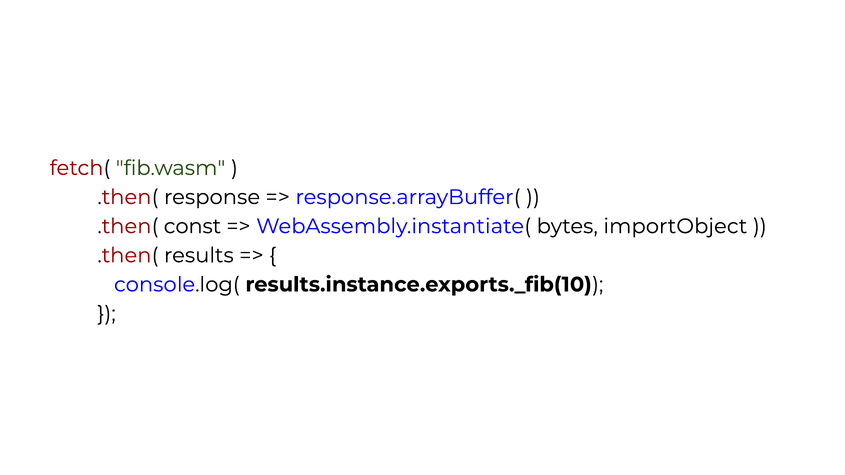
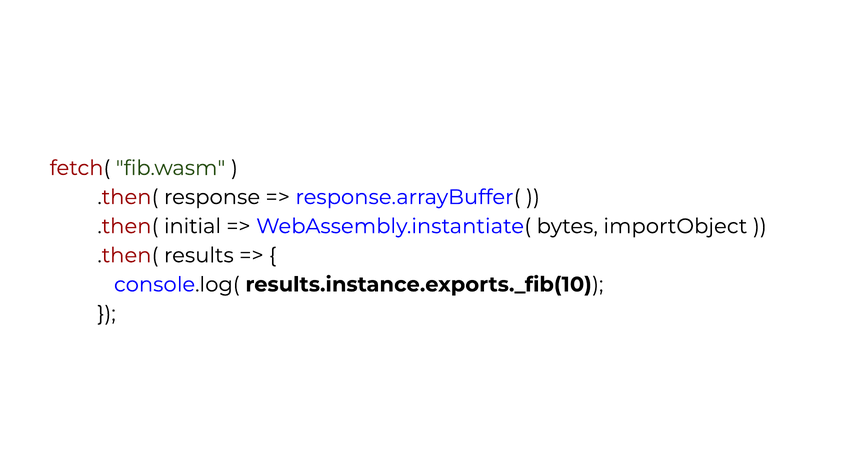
const: const -> initial
